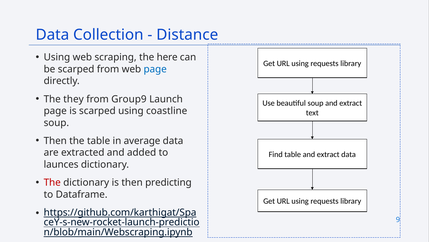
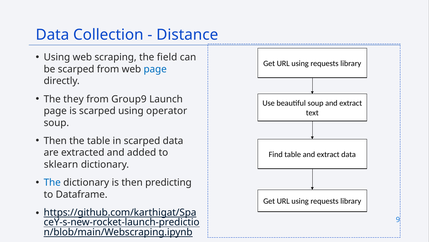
here: here -> field
coastline: coastline -> operator
in average: average -> scarped
launces: launces -> sklearn
The at (52, 182) colour: red -> blue
